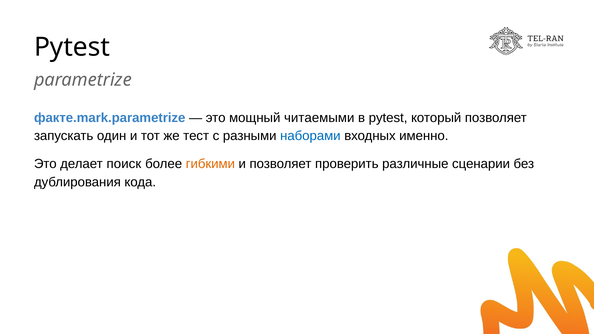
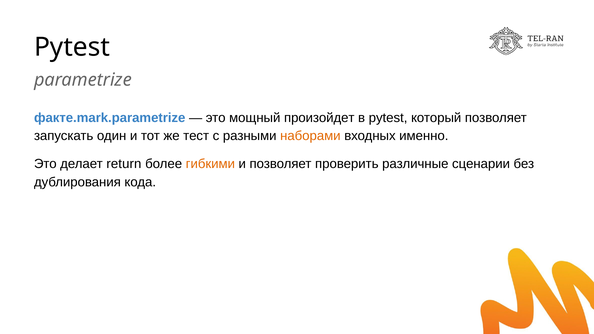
читаемыми: читаемыми -> произойдет
наборами colour: blue -> orange
поиск: поиск -> return
